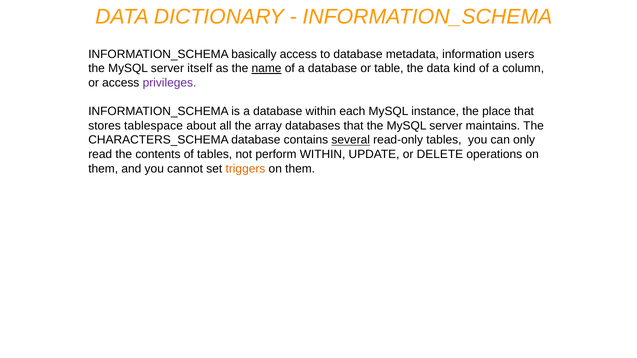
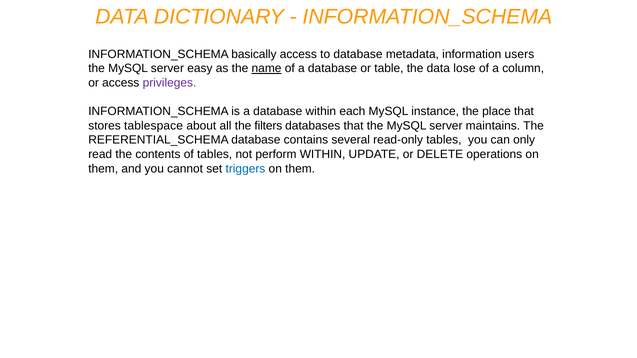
itself: itself -> easy
kind: kind -> lose
array: array -> filters
CHARACTERS_SCHEMA: CHARACTERS_SCHEMA -> REFERENTIAL_SCHEMA
several underline: present -> none
triggers colour: orange -> blue
